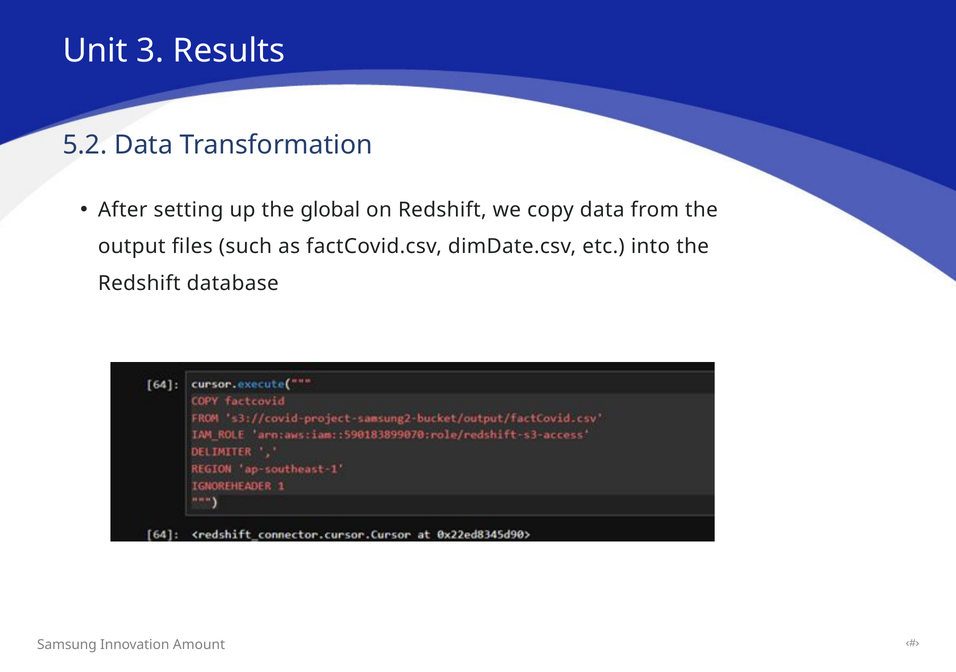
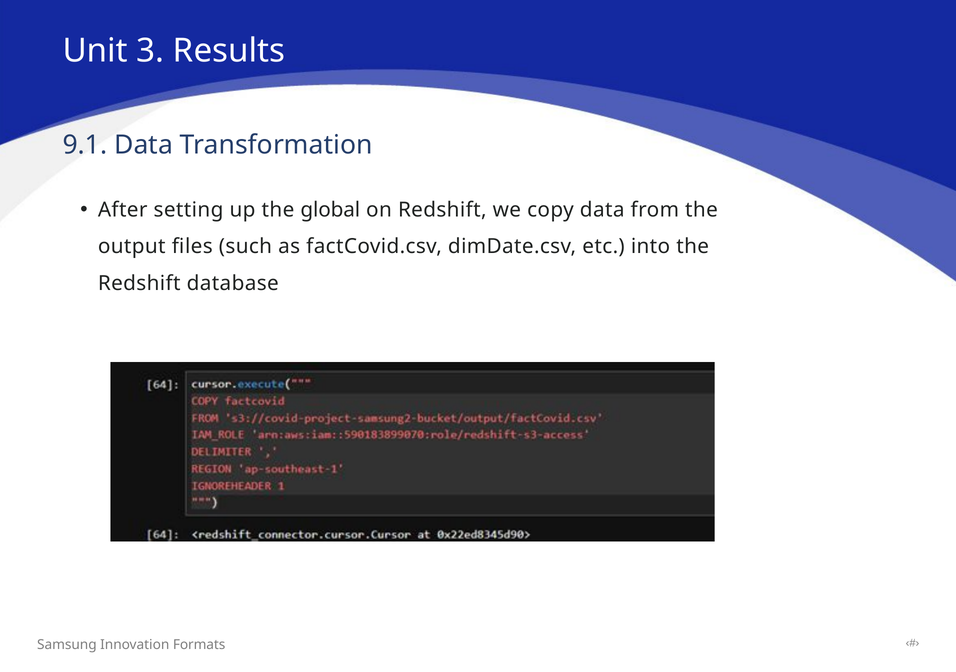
5.2: 5.2 -> 9.1
Amount: Amount -> Formats
